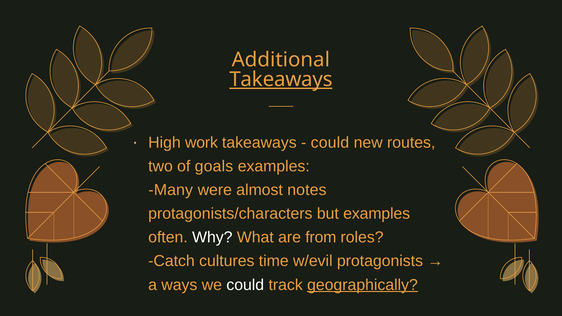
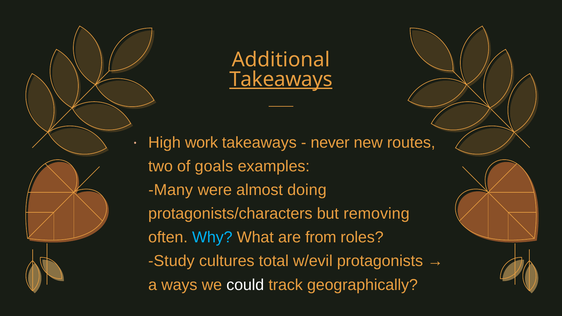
could at (330, 143): could -> never
notes: notes -> doing
but examples: examples -> removing
Why colour: white -> light blue
Catch: Catch -> Study
time: time -> total
geographically underline: present -> none
